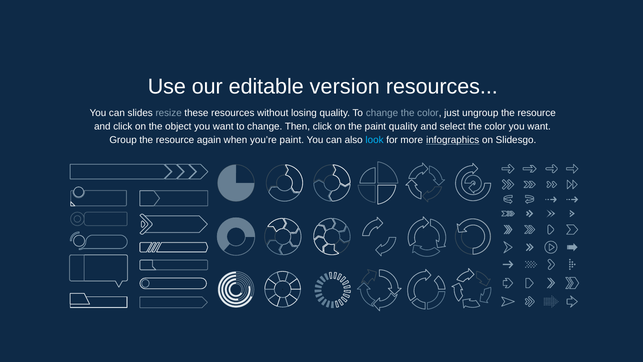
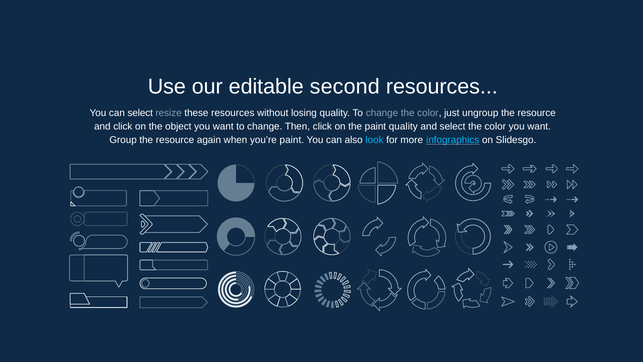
version: version -> second
can slides: slides -> select
infographics colour: white -> light blue
